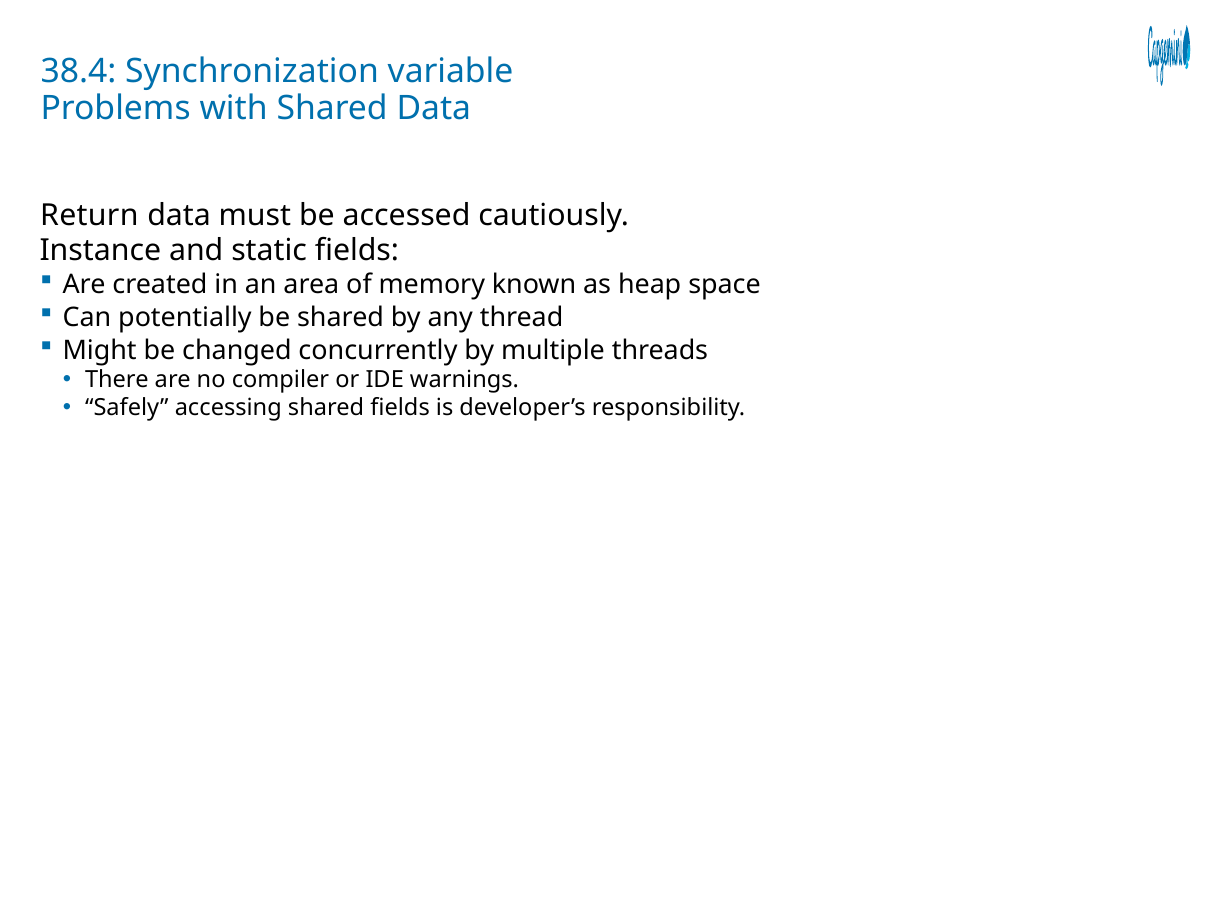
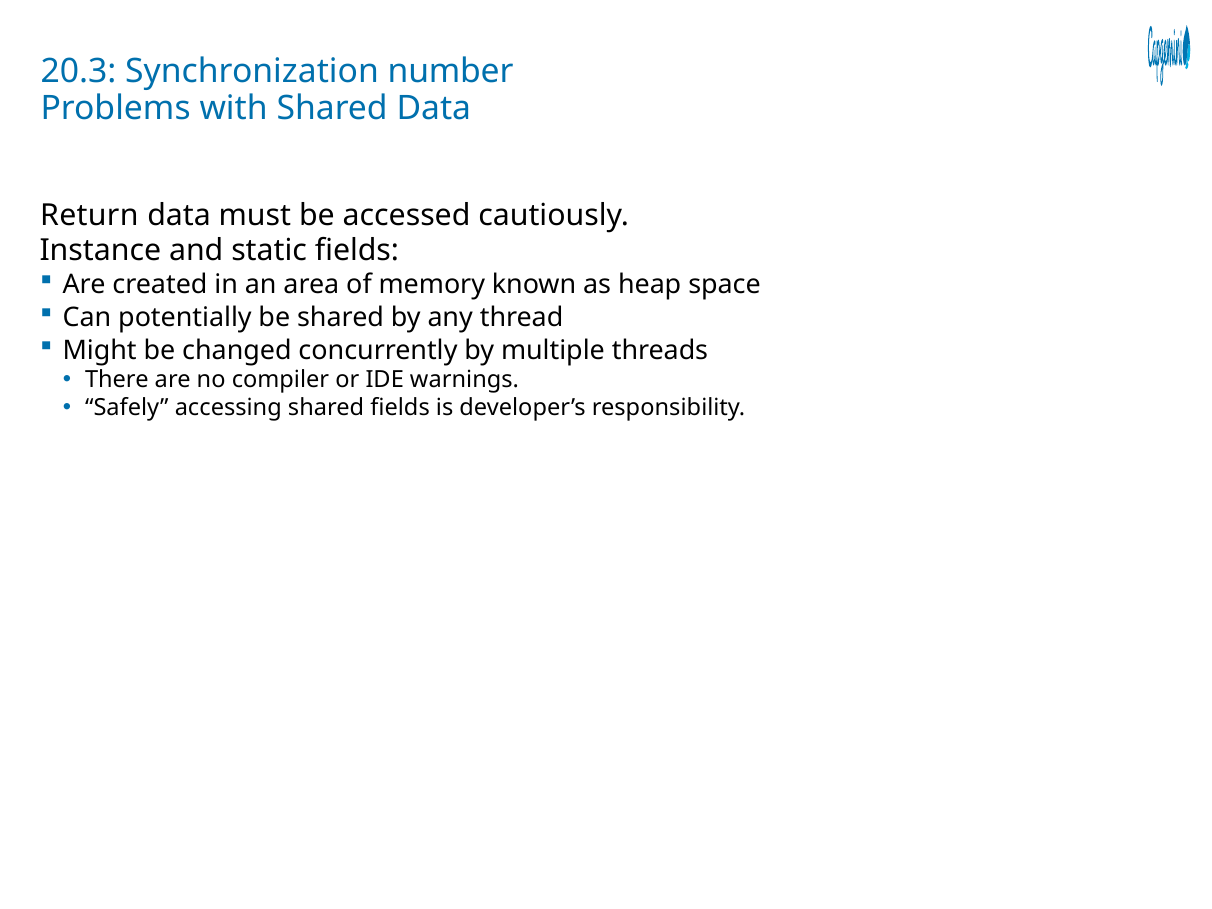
38.4: 38.4 -> 20.3
variable: variable -> number
